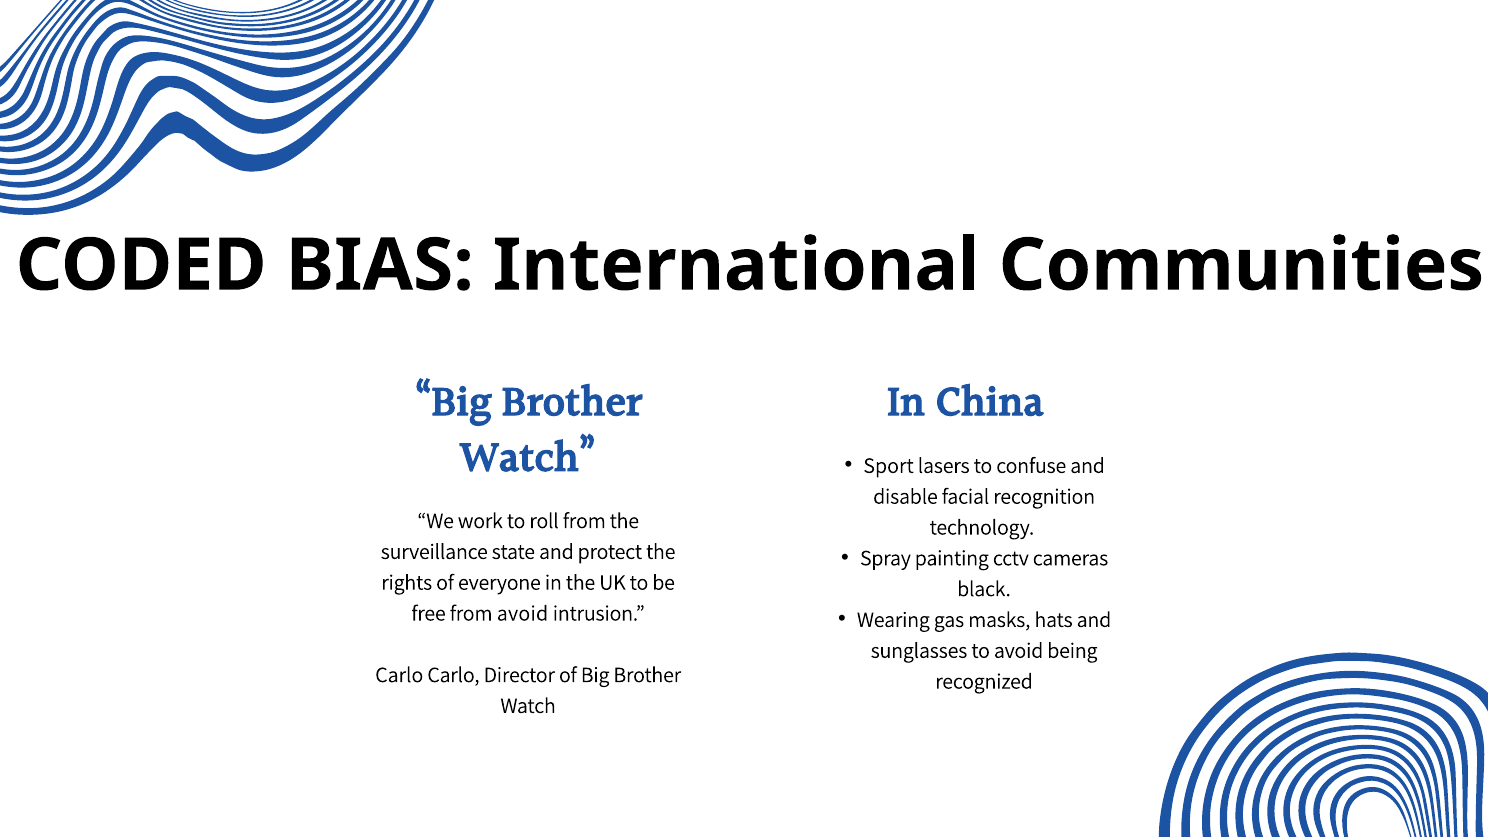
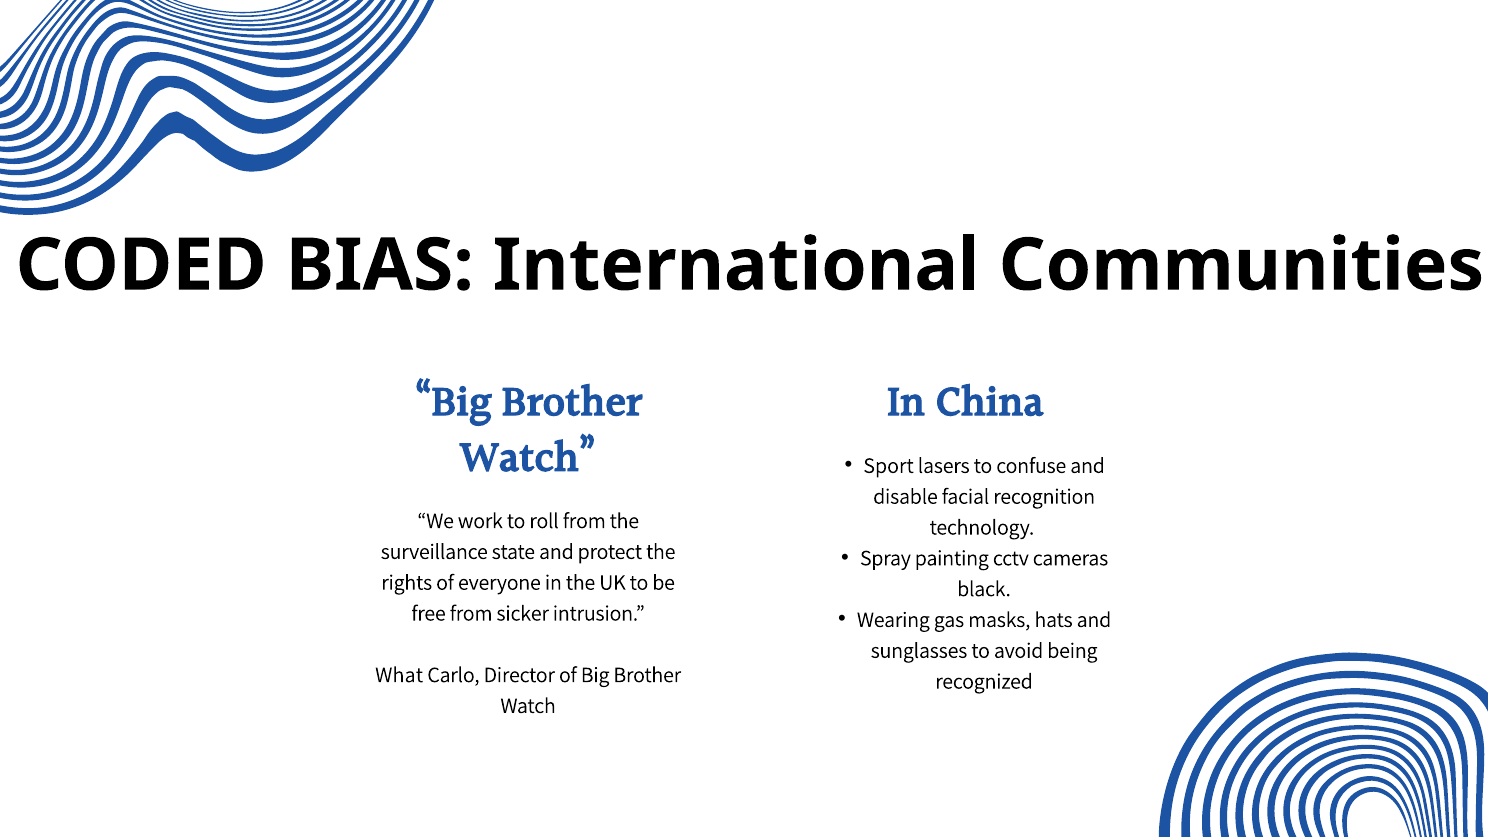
from avoid: avoid -> sicker
Carlo at (399, 675): Carlo -> What
